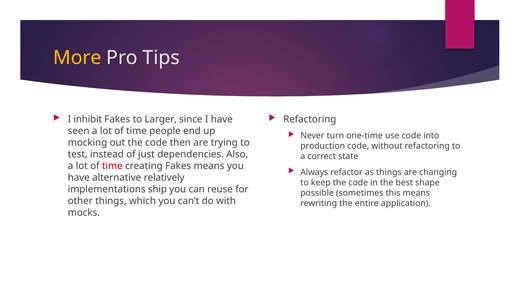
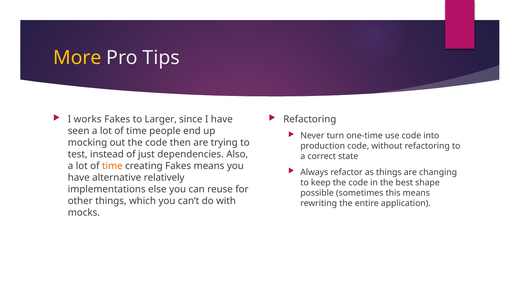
inhibit: inhibit -> works
time at (112, 166) colour: red -> orange
ship: ship -> else
